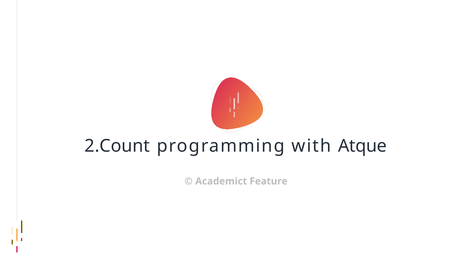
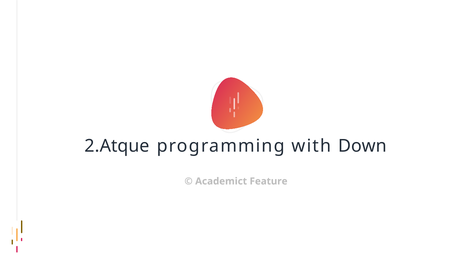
2.Count: 2.Count -> 2.Atque
Atque: Atque -> Down
